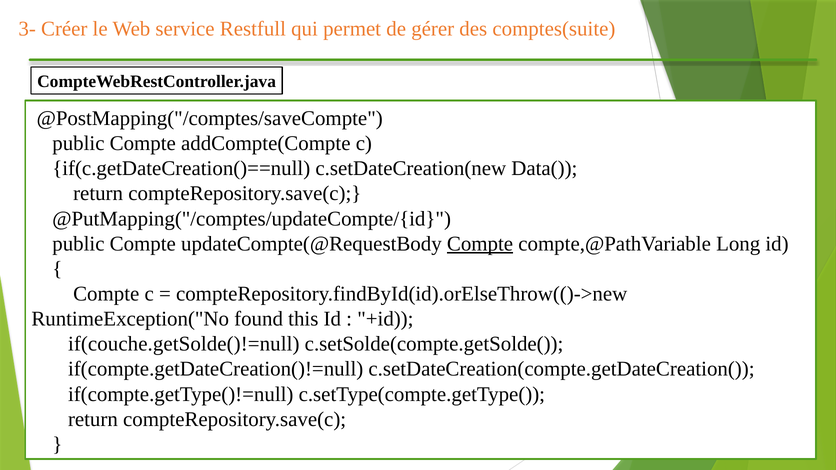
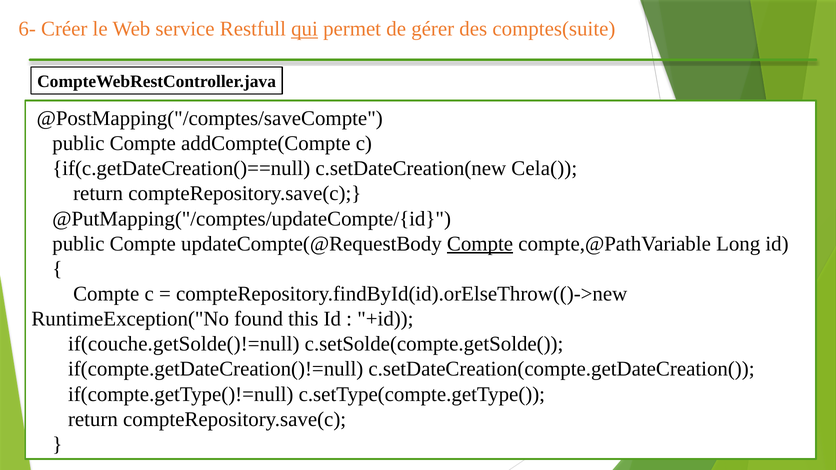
3-: 3- -> 6-
qui underline: none -> present
Data(: Data( -> Cela(
